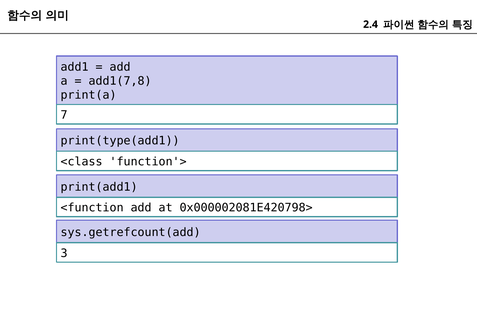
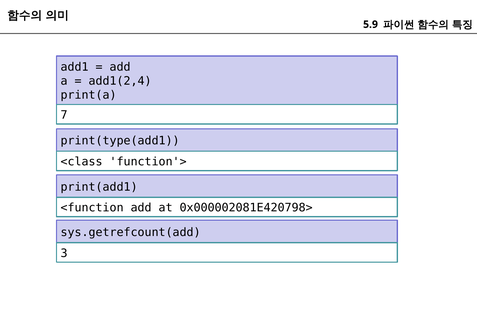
2.4: 2.4 -> 5.9
add1(7,8: add1(7,8 -> add1(2,4
